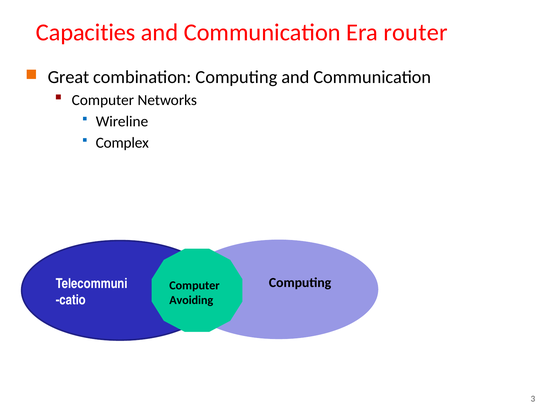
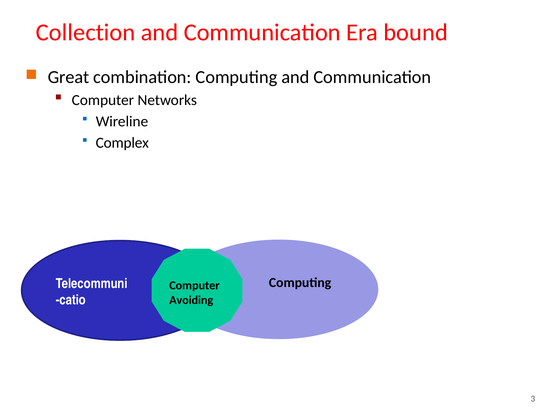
Capacities: Capacities -> Collection
router: router -> bound
